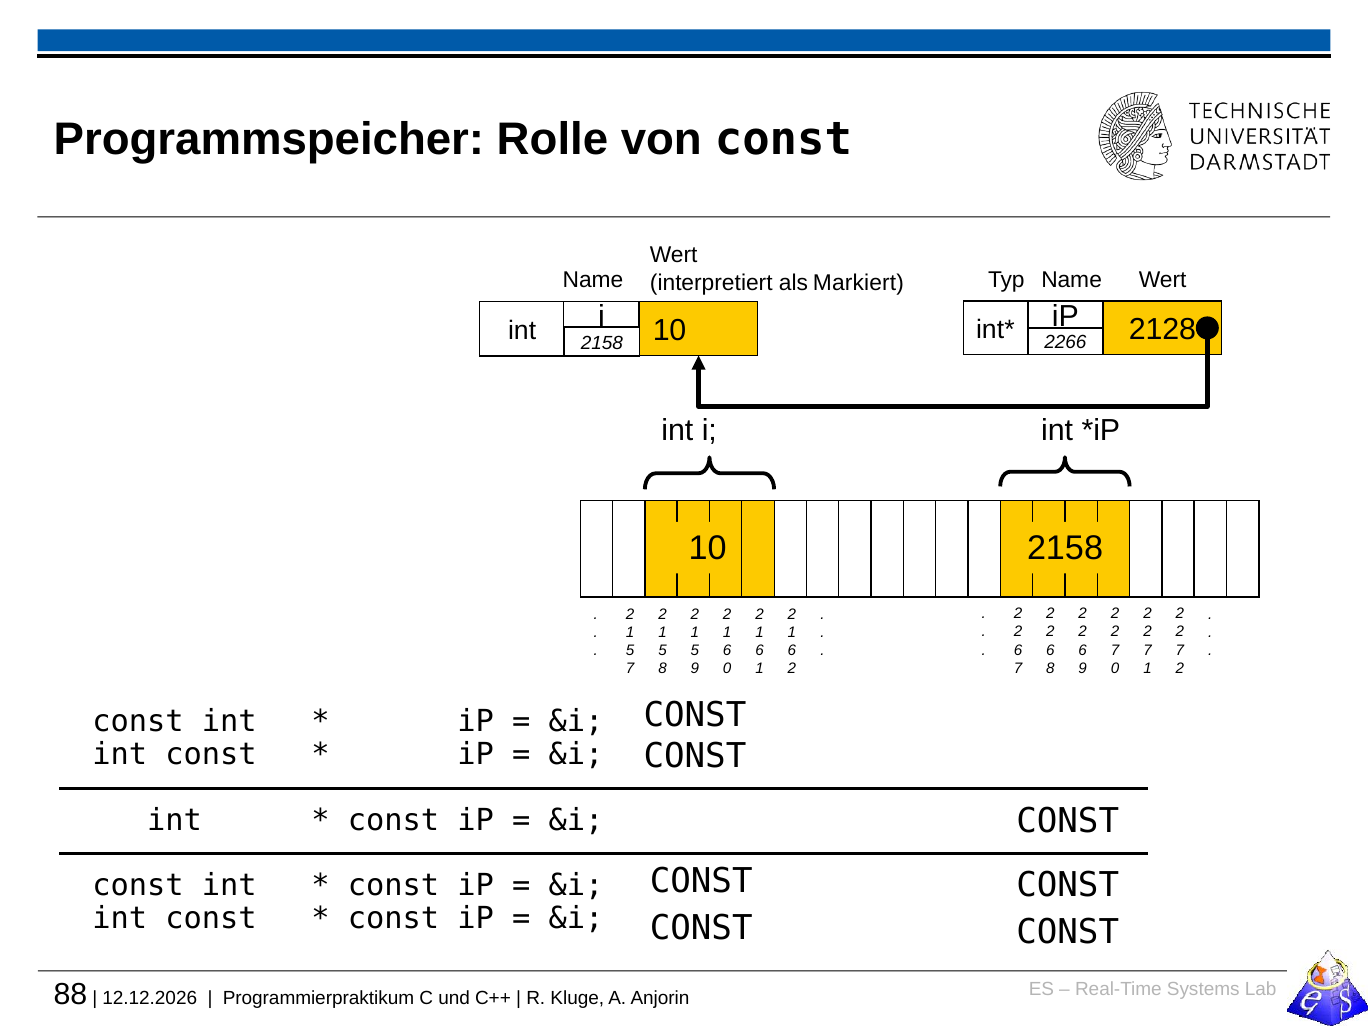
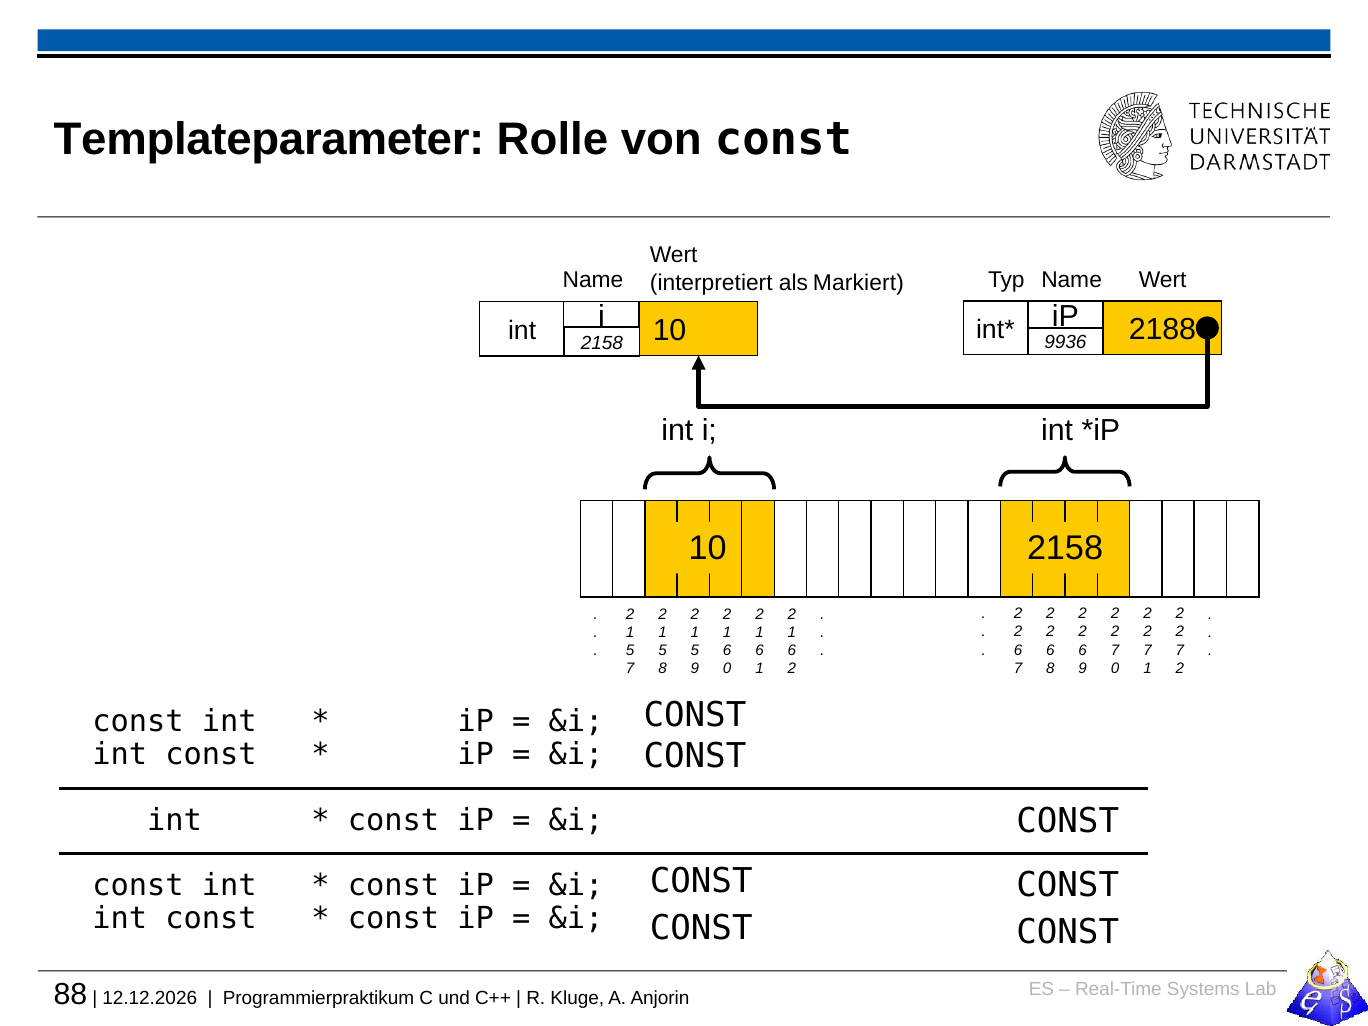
Programmspeicher: Programmspeicher -> Templateparameter
2266: 2266 -> 9936
2128: 2128 -> 2188
